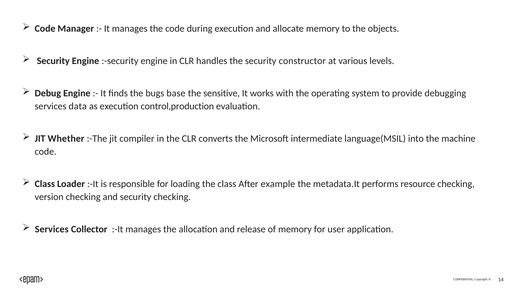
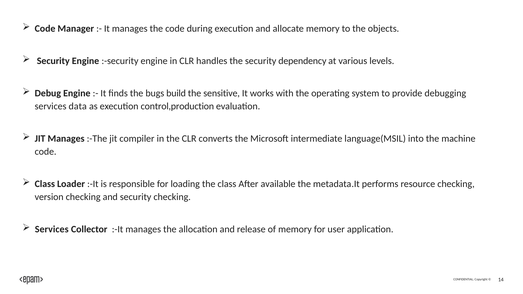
constructor: constructor -> dependency
base: base -> build
JIT Whether: Whether -> Manages
example: example -> available
